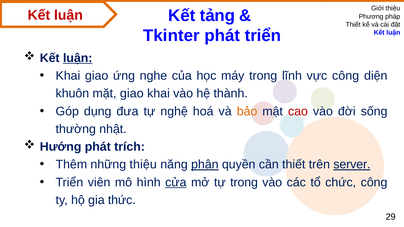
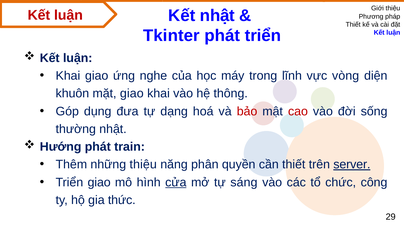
Kết tảng: tảng -> nhật
luận at (78, 58) underline: present -> none
vực công: công -> vòng
thành: thành -> thông
nghệ: nghệ -> dạng
bảo colour: orange -> red
trích: trích -> train
phân underline: present -> none
Triển viên: viên -> giao
tự trong: trong -> sáng
